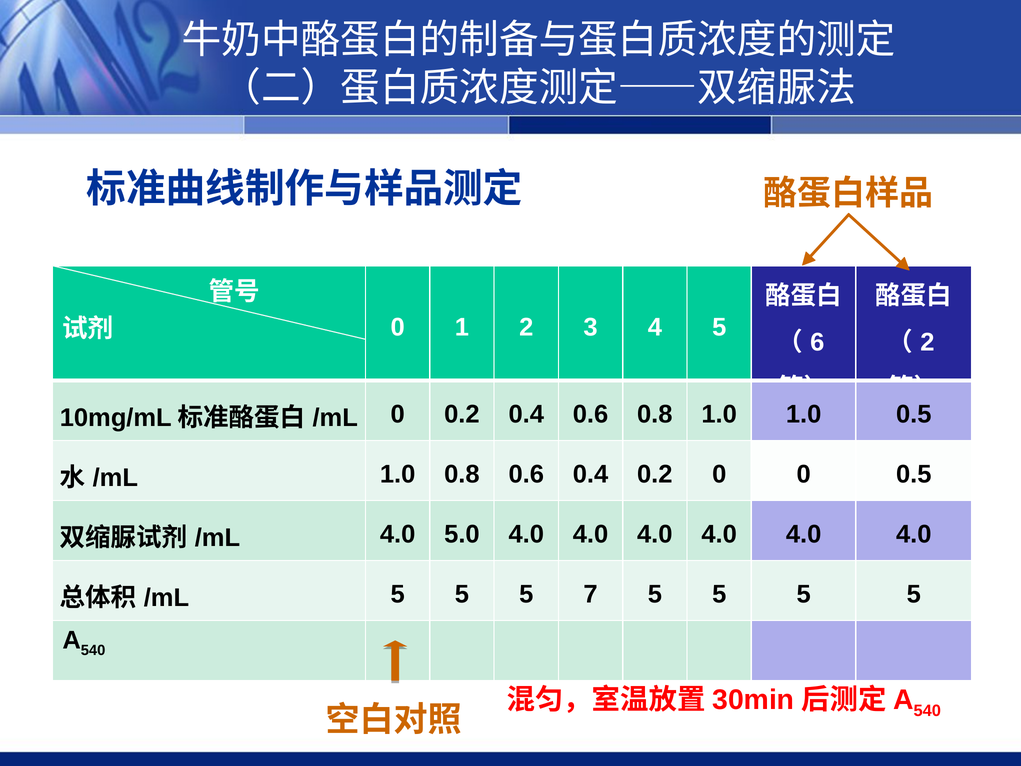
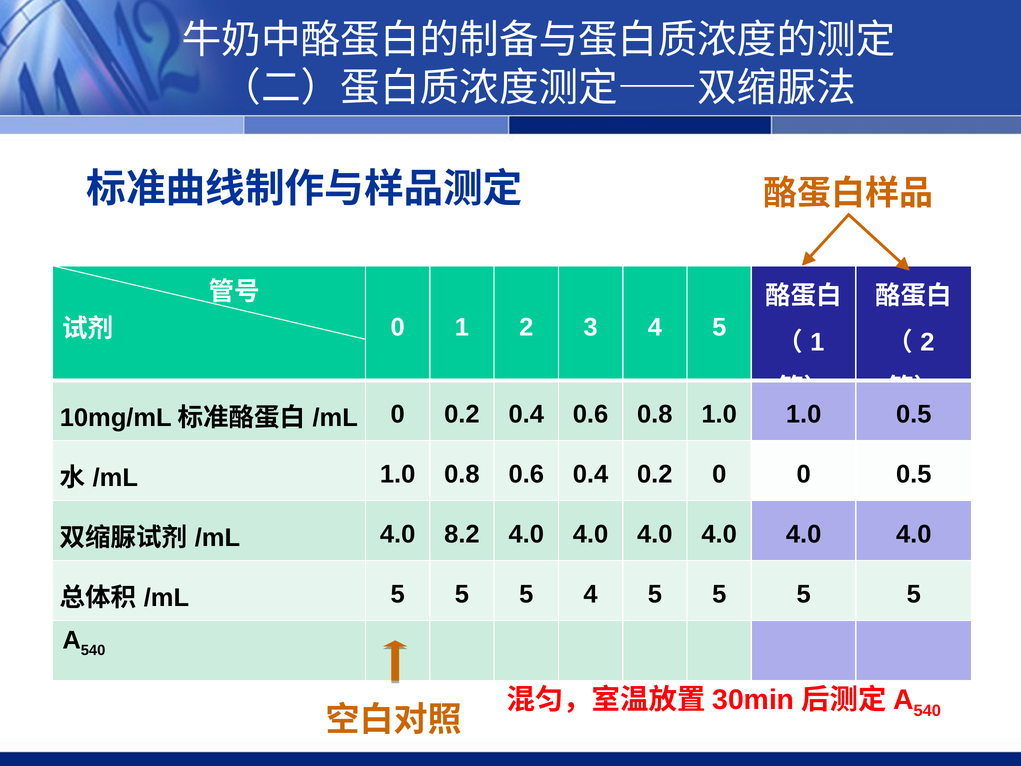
6 at (817, 342): 6 -> 1
5.0: 5.0 -> 8.2
5 7: 7 -> 4
